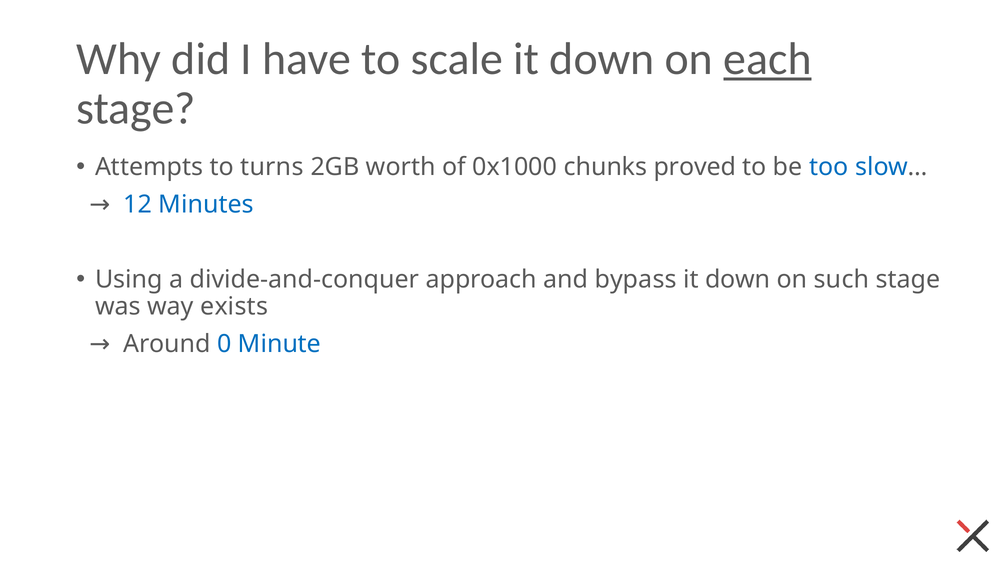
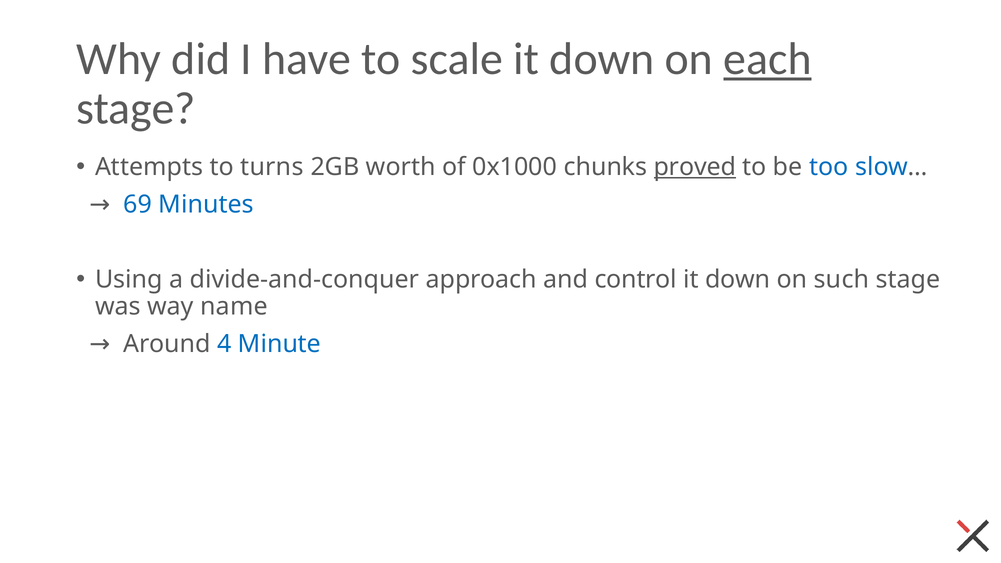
proved underline: none -> present
12: 12 -> 69
bypass: bypass -> control
exists: exists -> name
0: 0 -> 4
